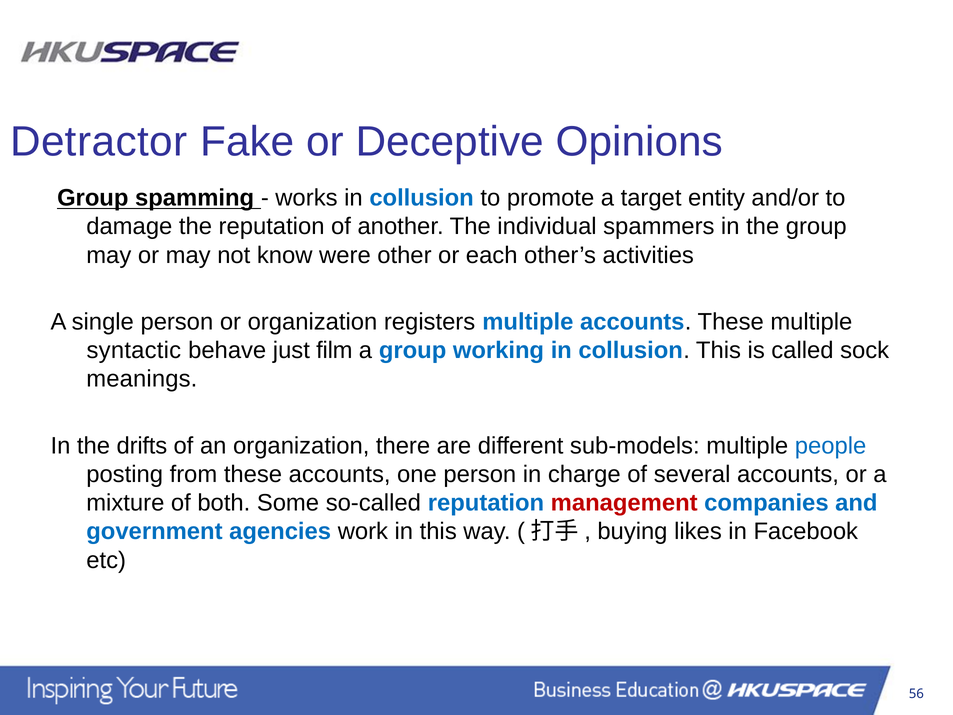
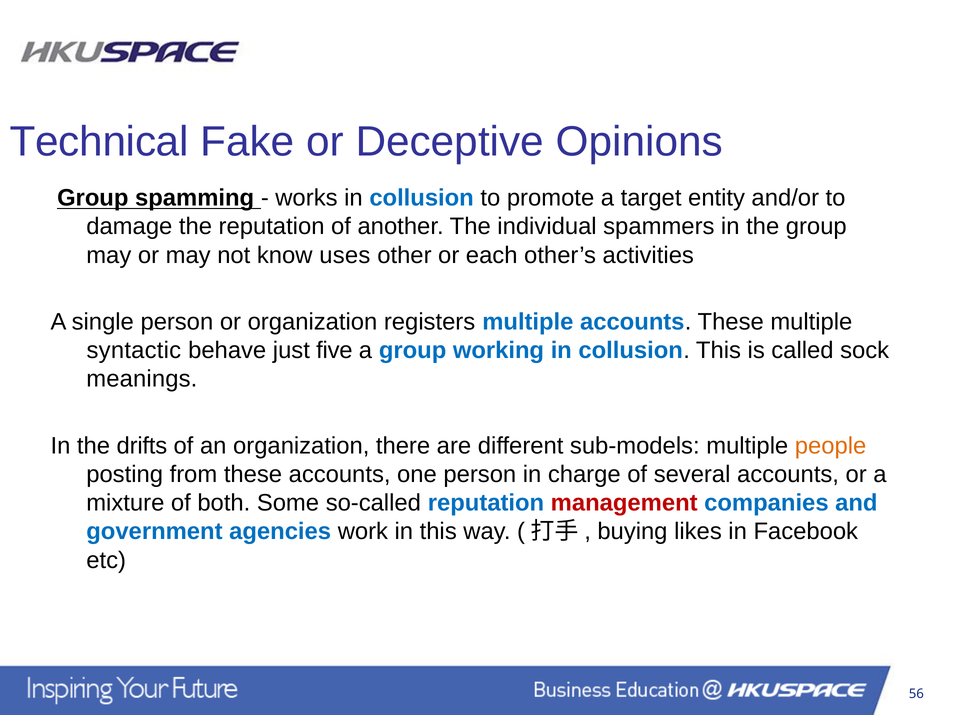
Detractor: Detractor -> Technical
were: were -> uses
film: film -> five
people colour: blue -> orange
